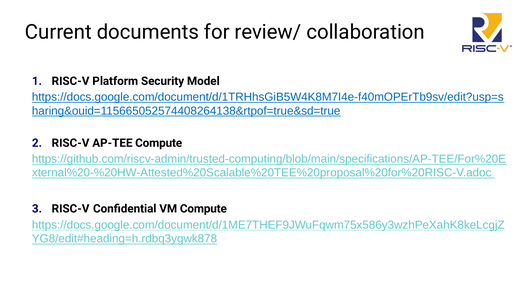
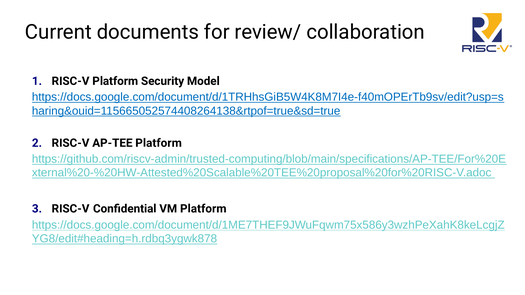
AP-TEE Compute: Compute -> Platform
VM Compute: Compute -> Platform
